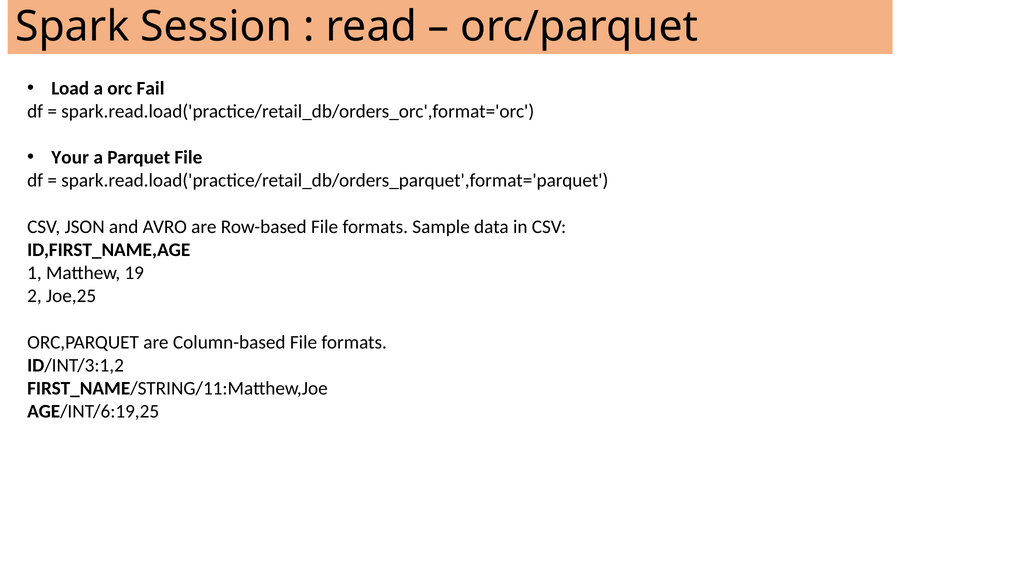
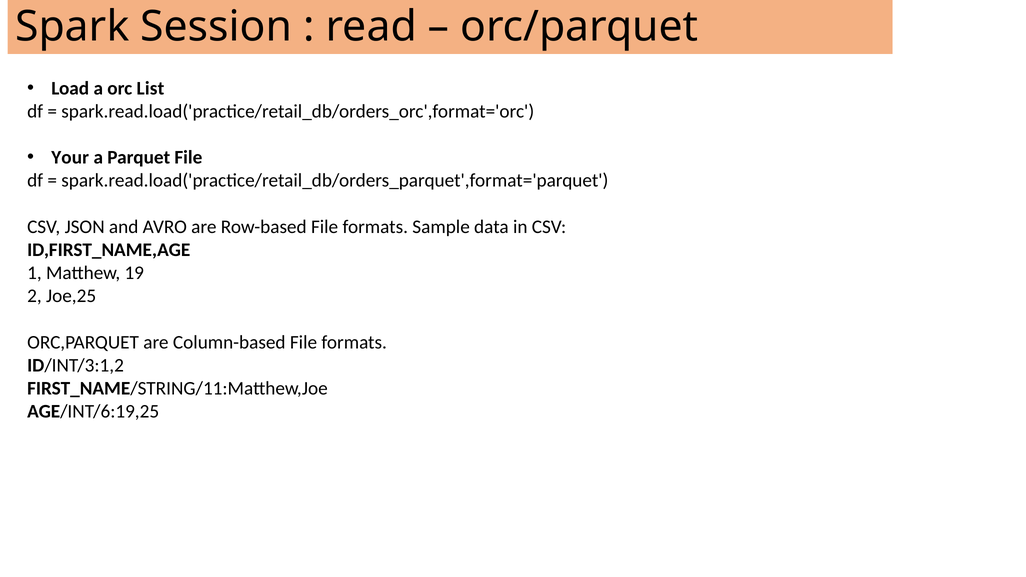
Fail: Fail -> List
